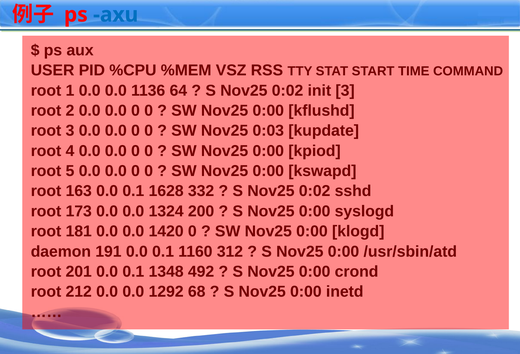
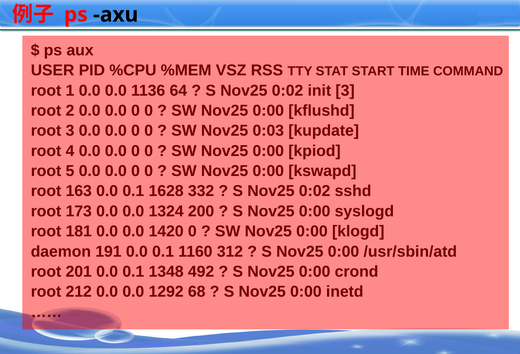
axu colour: blue -> black
